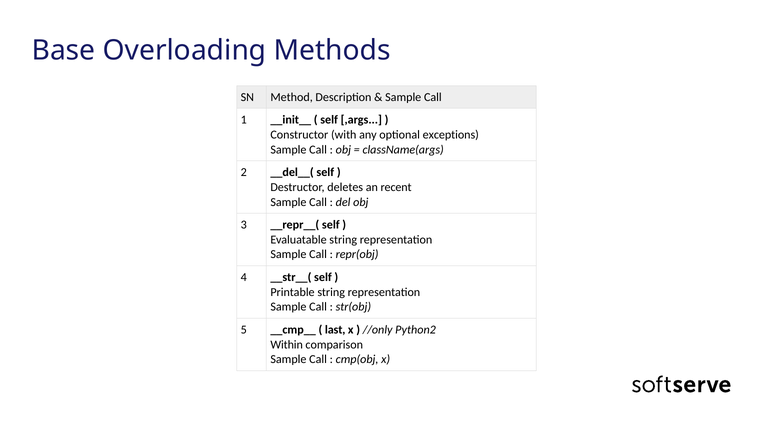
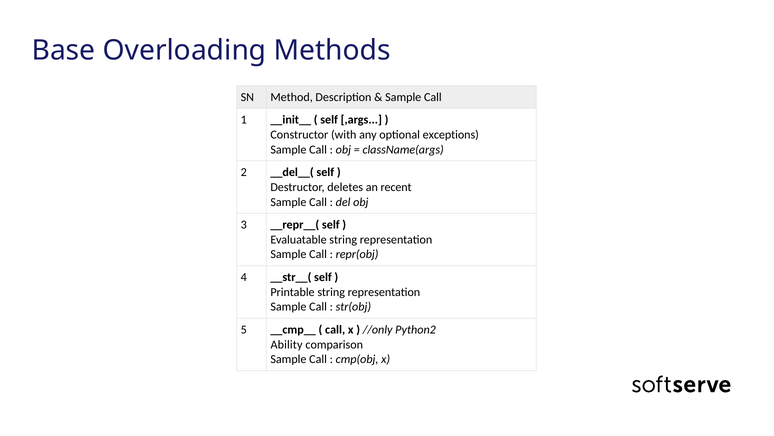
last at (335, 329): last -> call
Within: Within -> Ability
